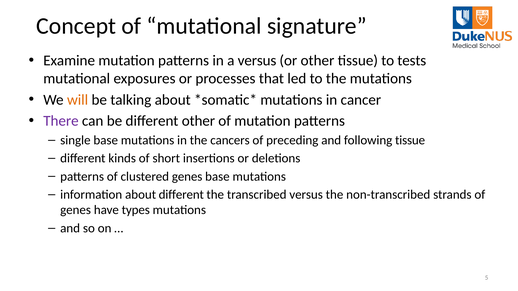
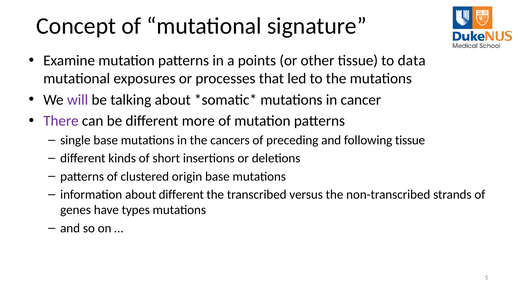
a versus: versus -> points
tests: tests -> data
will colour: orange -> purple
different other: other -> more
clustered genes: genes -> origin
